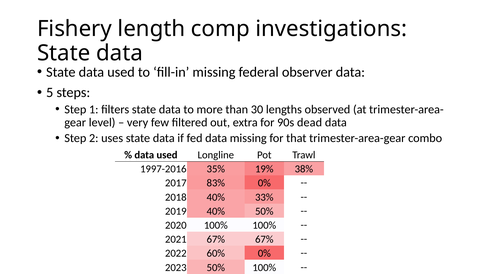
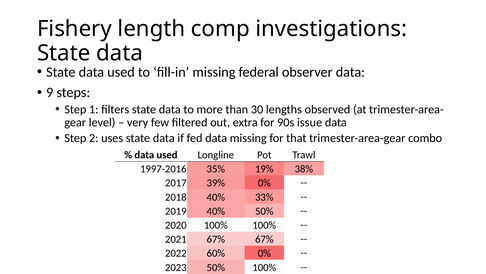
5: 5 -> 9
dead: dead -> issue
83%: 83% -> 39%
